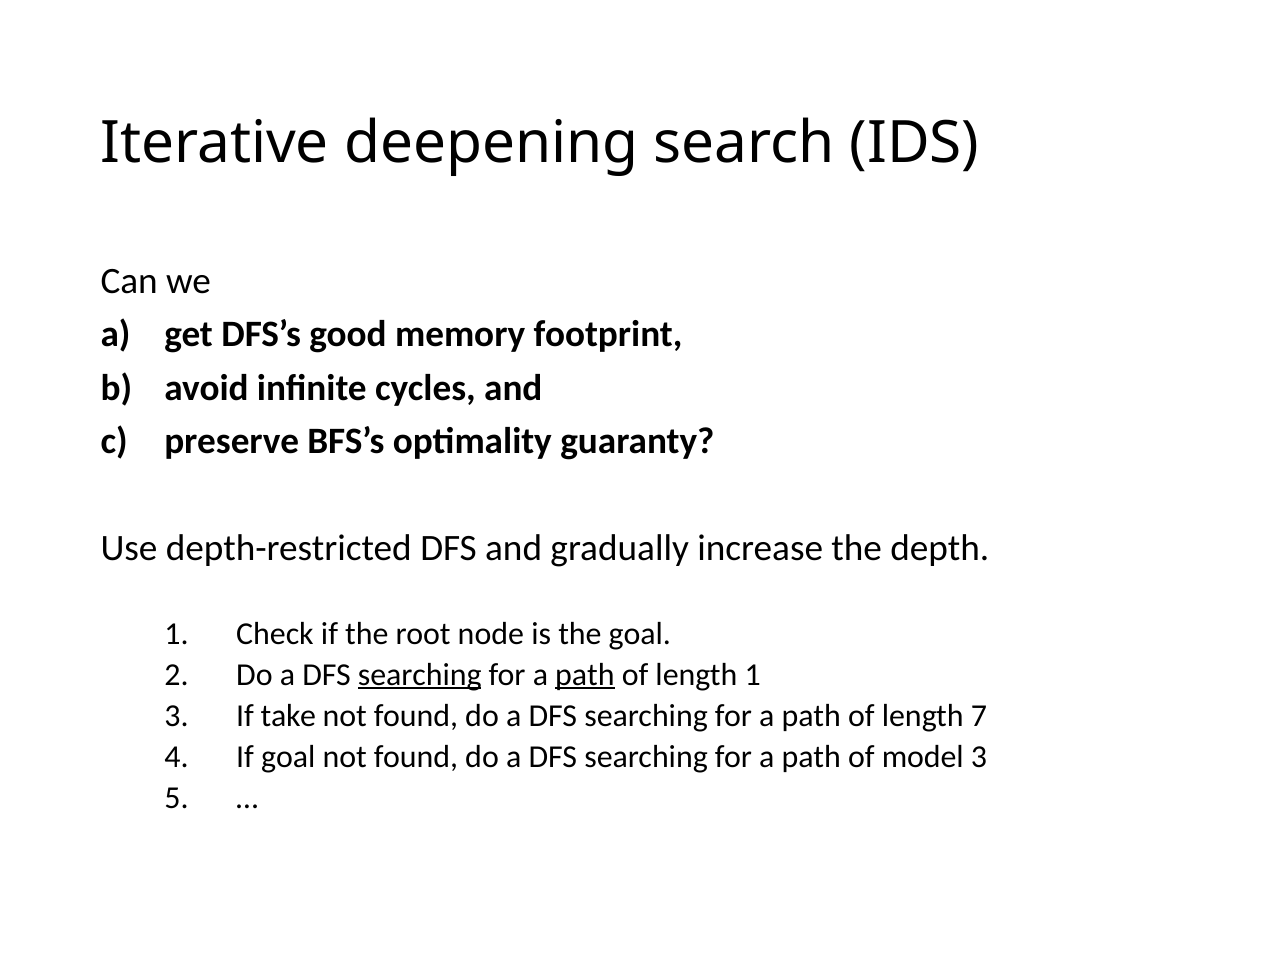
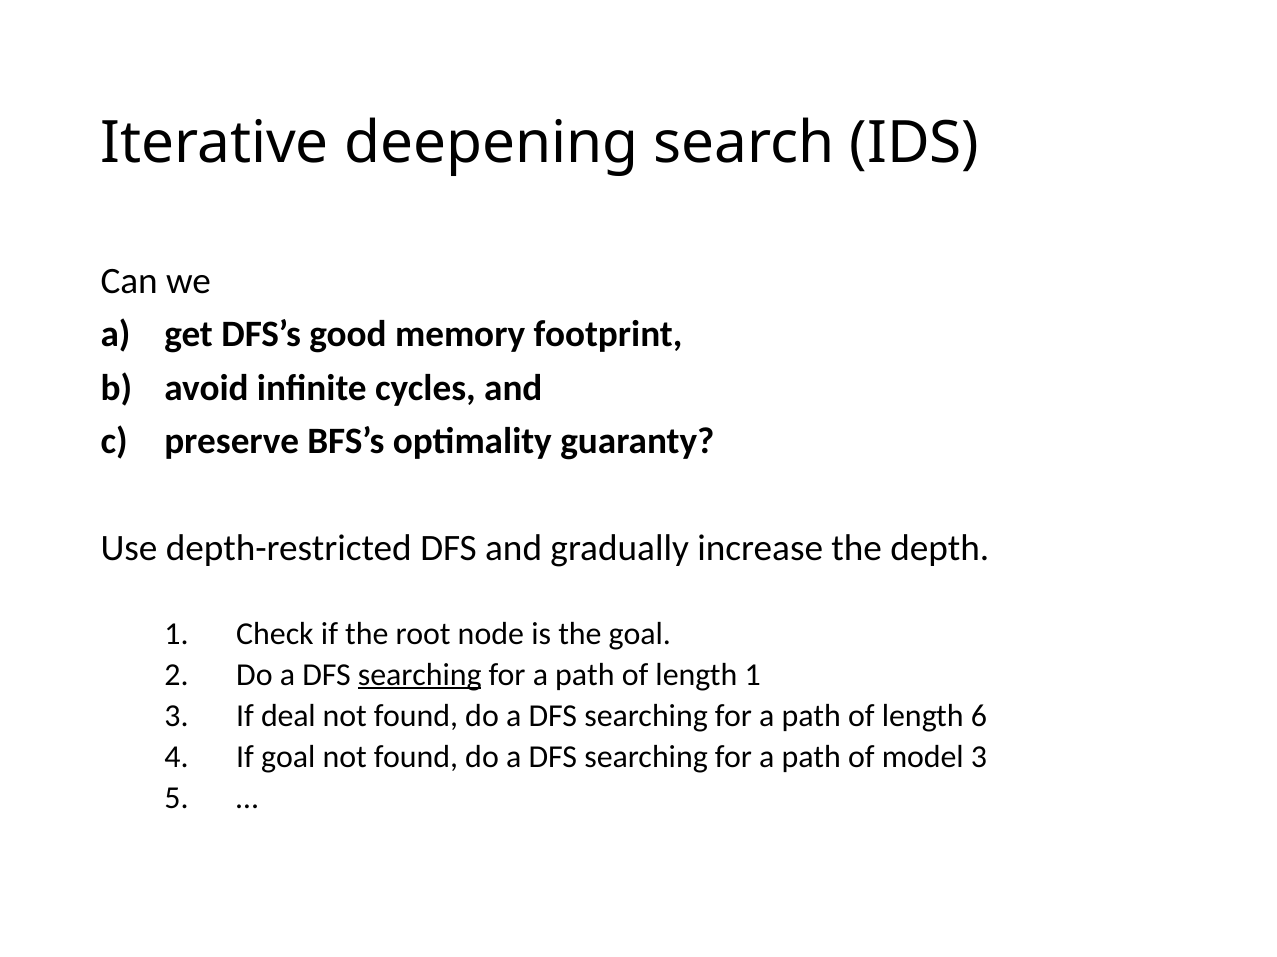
path at (585, 675) underline: present -> none
take: take -> deal
7: 7 -> 6
